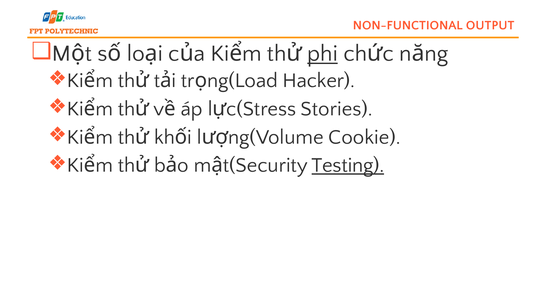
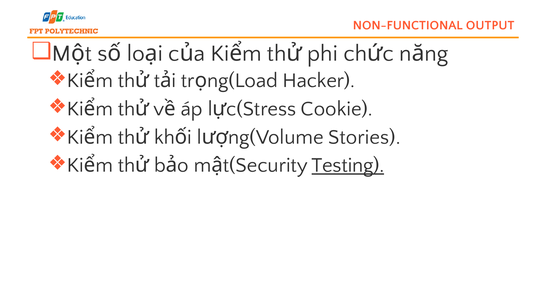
phi underline: present -> none
Stories: Stories -> Cookie
Cookie: Cookie -> Stories
